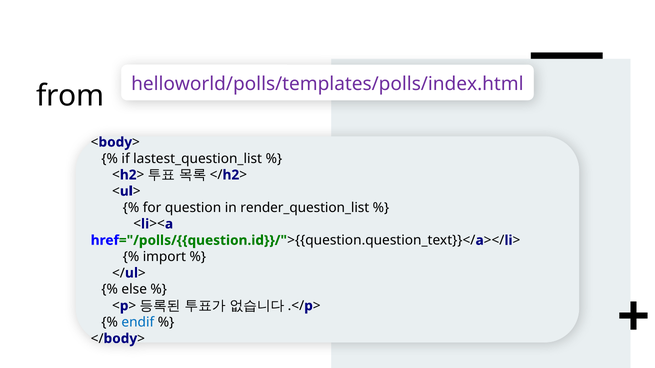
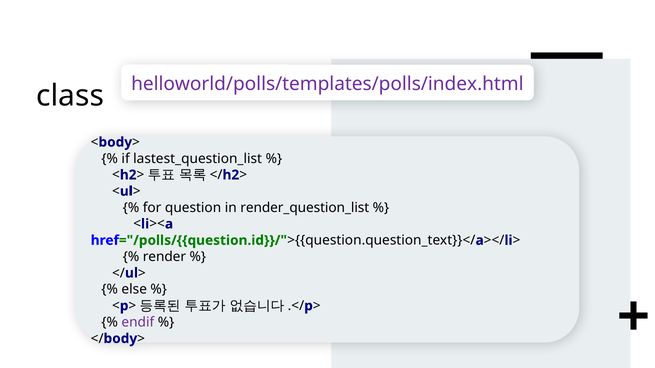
from: from -> class
import: import -> render
endif colour: blue -> purple
